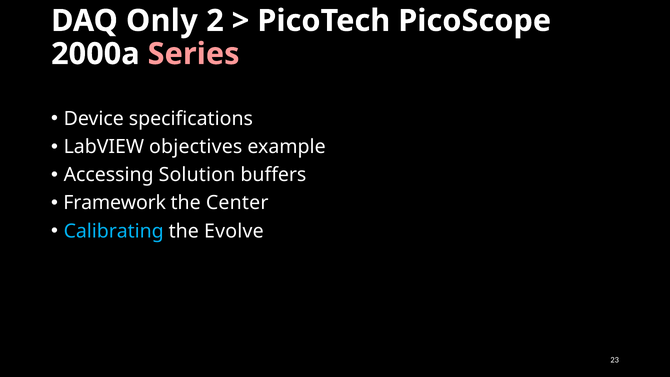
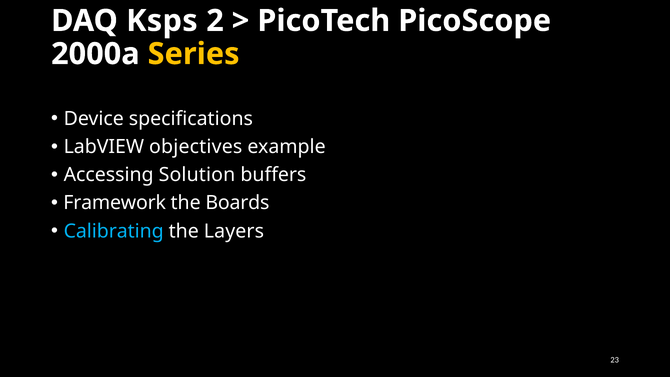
Only: Only -> Ksps
Series colour: pink -> yellow
Center: Center -> Boards
Evolve: Evolve -> Layers
